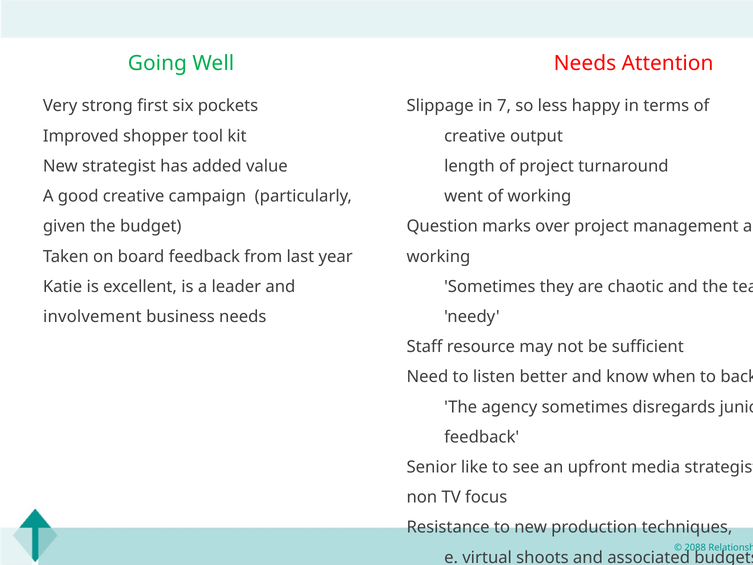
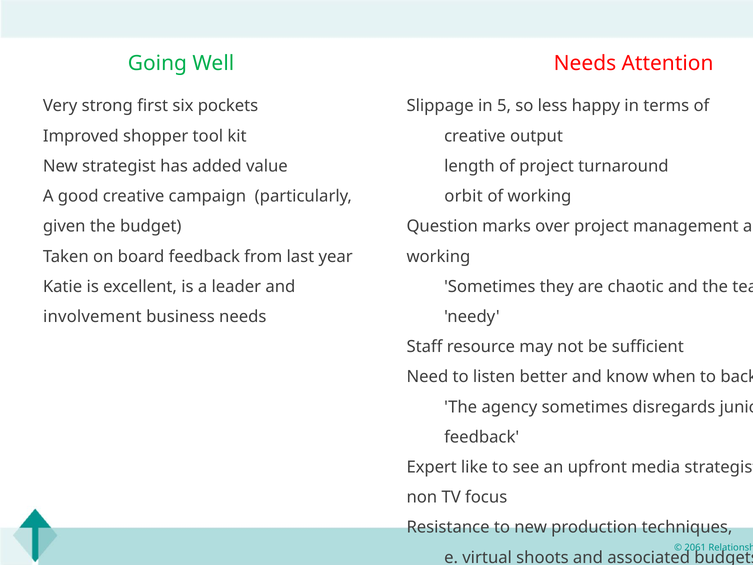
7: 7 -> 5
went: went -> orbit
Senior: Senior -> Expert
2088: 2088 -> 2061
